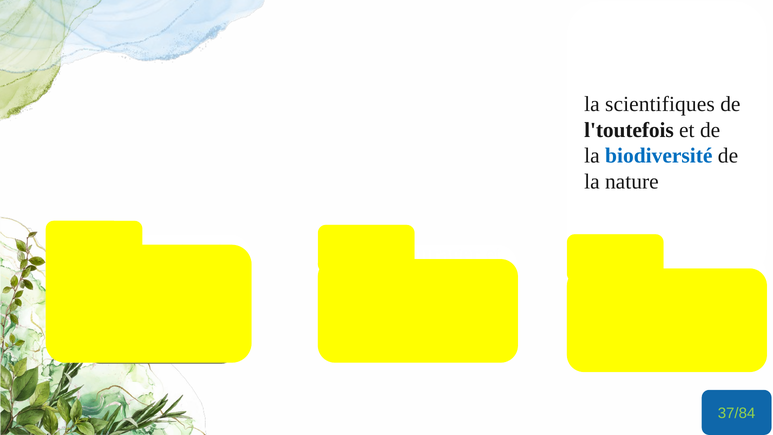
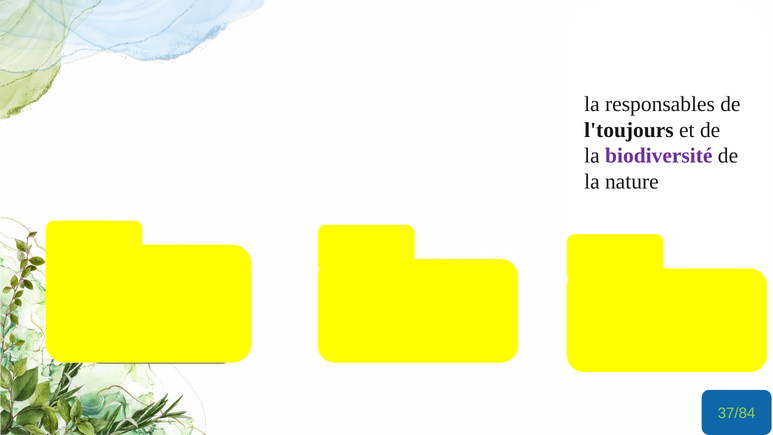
scientifiques: scientifiques -> responsables
l'toutefois: l'toutefois -> l'toujours
biodiversité colour: blue -> purple
